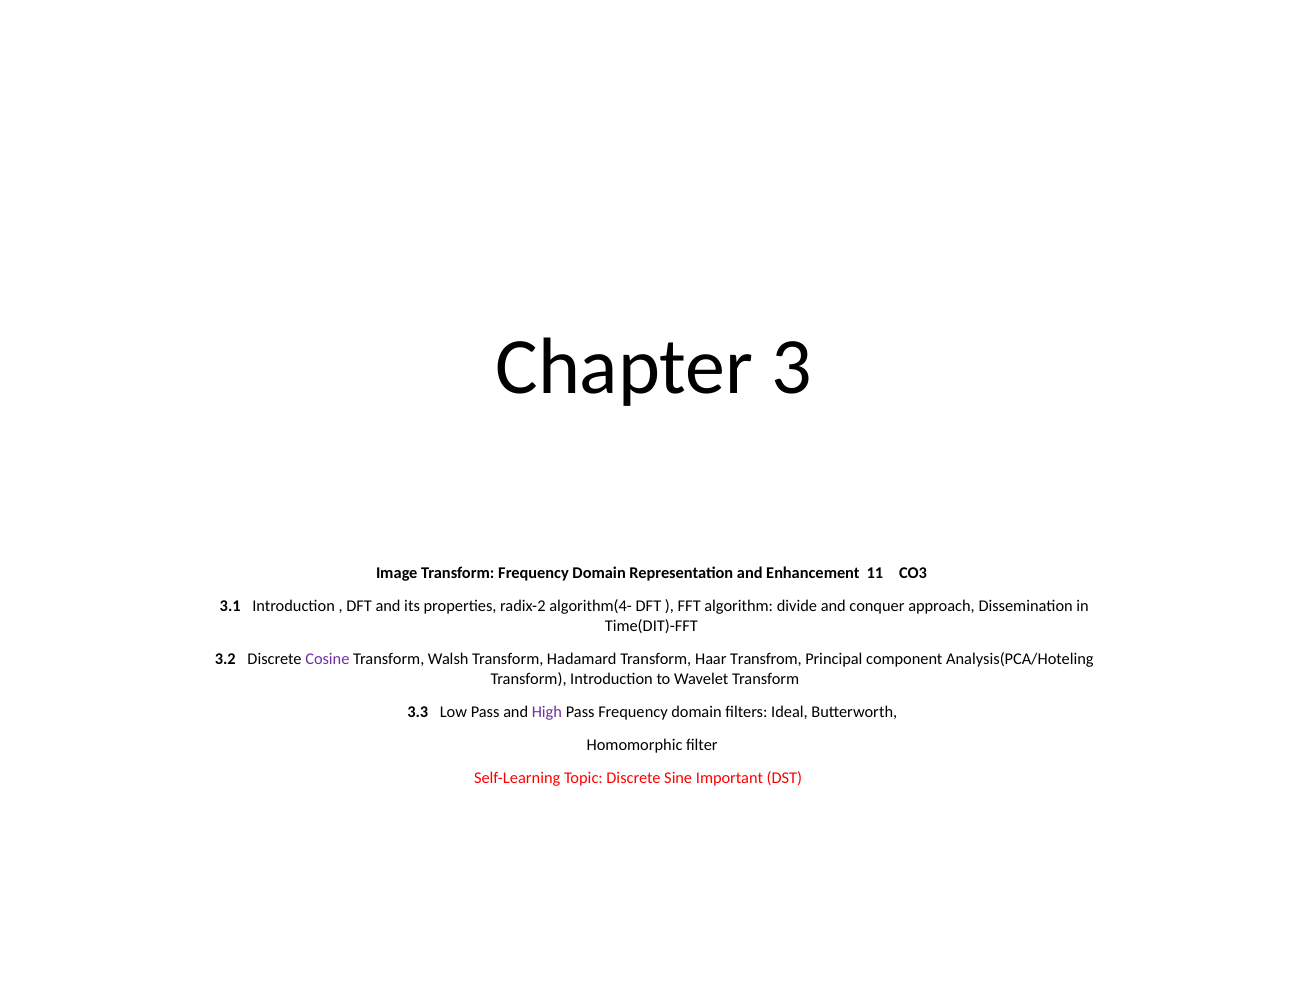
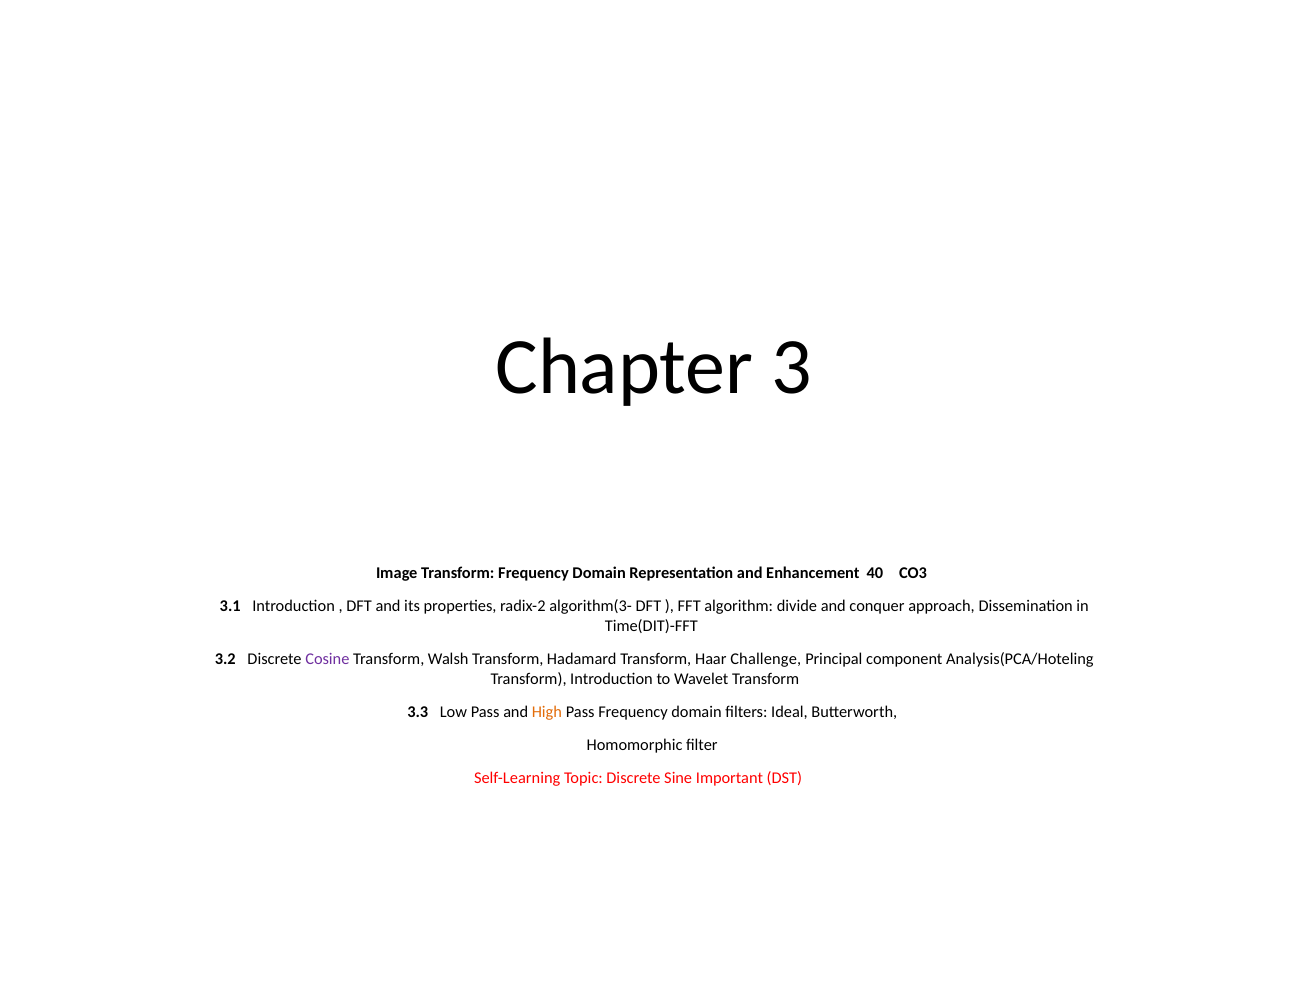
11: 11 -> 40
algorithm(4-: algorithm(4- -> algorithm(3-
Transfrom: Transfrom -> Challenge
High colour: purple -> orange
